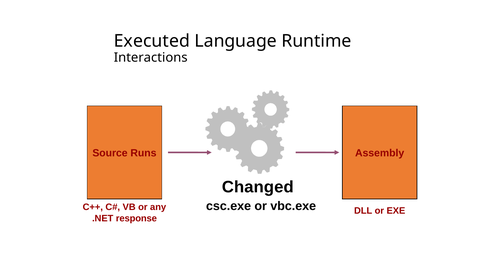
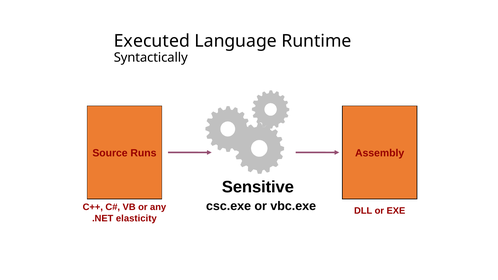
Interactions: Interactions -> Syntactically
Changed: Changed -> Sensitive
response: response -> elasticity
